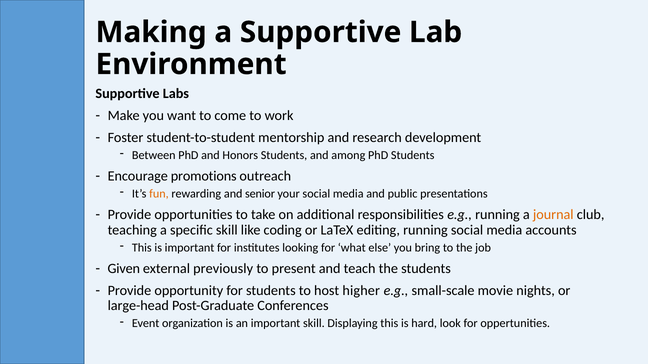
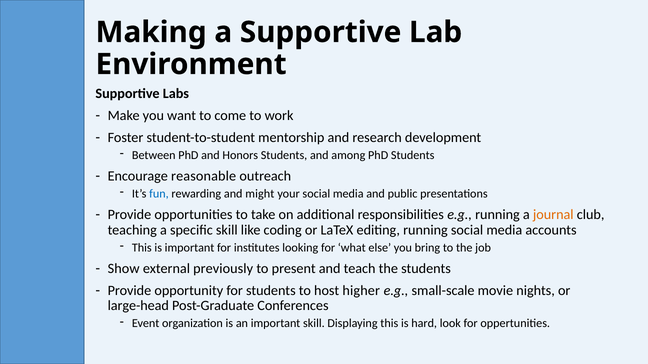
promotions: promotions -> reasonable
fun colour: orange -> blue
senior: senior -> might
Given: Given -> Show
